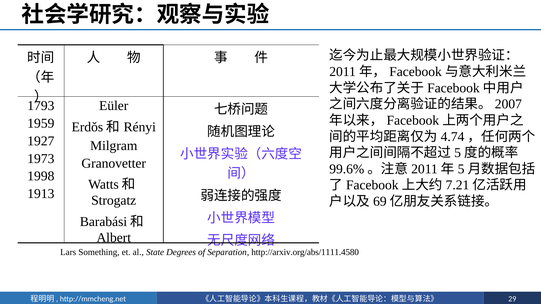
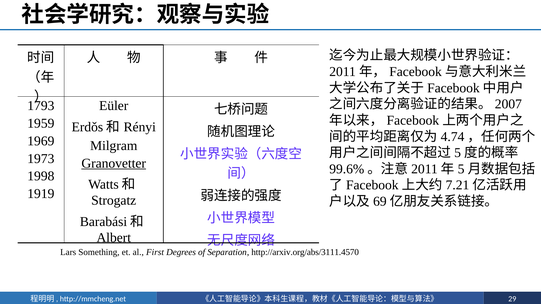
1927: 1927 -> 1969
Granovetter underline: none -> present
1913: 1913 -> 1919
State: State -> First
http://arxiv.org/abs/1111.4580: http://arxiv.org/abs/1111.4580 -> http://arxiv.org/abs/3111.4570
